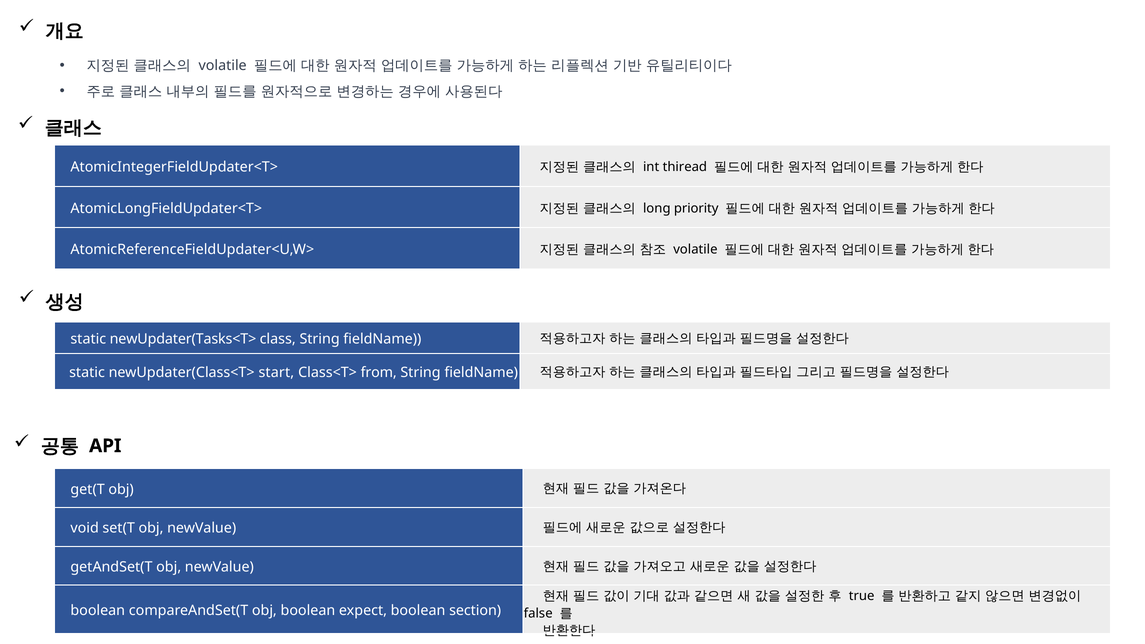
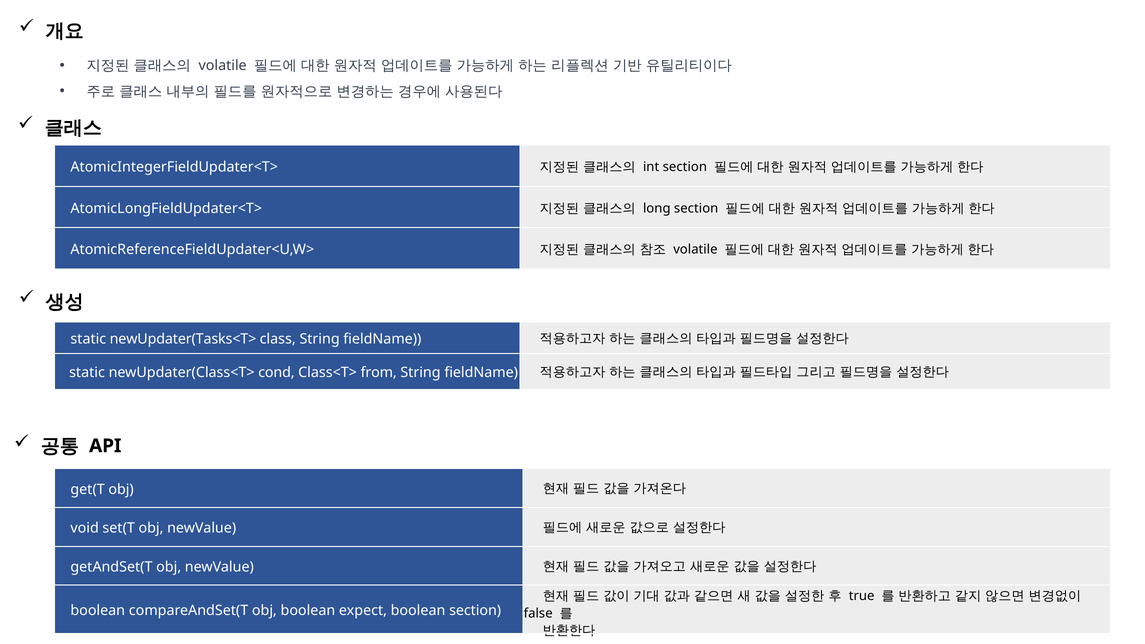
int thiread: thiread -> section
long priority: priority -> section
start: start -> cond
